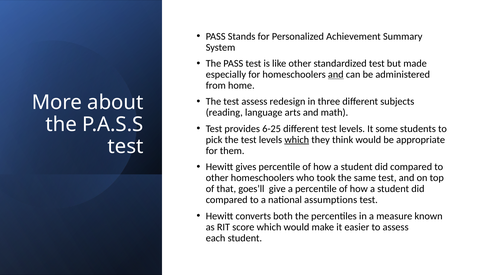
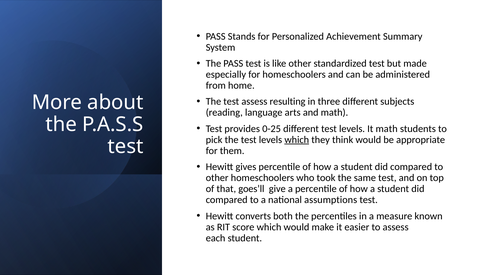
and at (336, 74) underline: present -> none
redesign: redesign -> resulting
6-25: 6-25 -> 0-25
It some: some -> math
